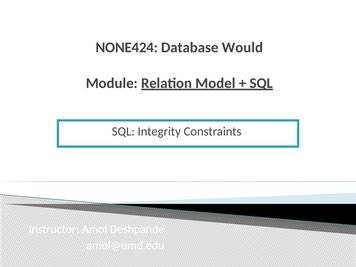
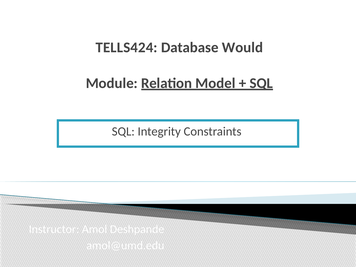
NONE424: NONE424 -> TELLS424
